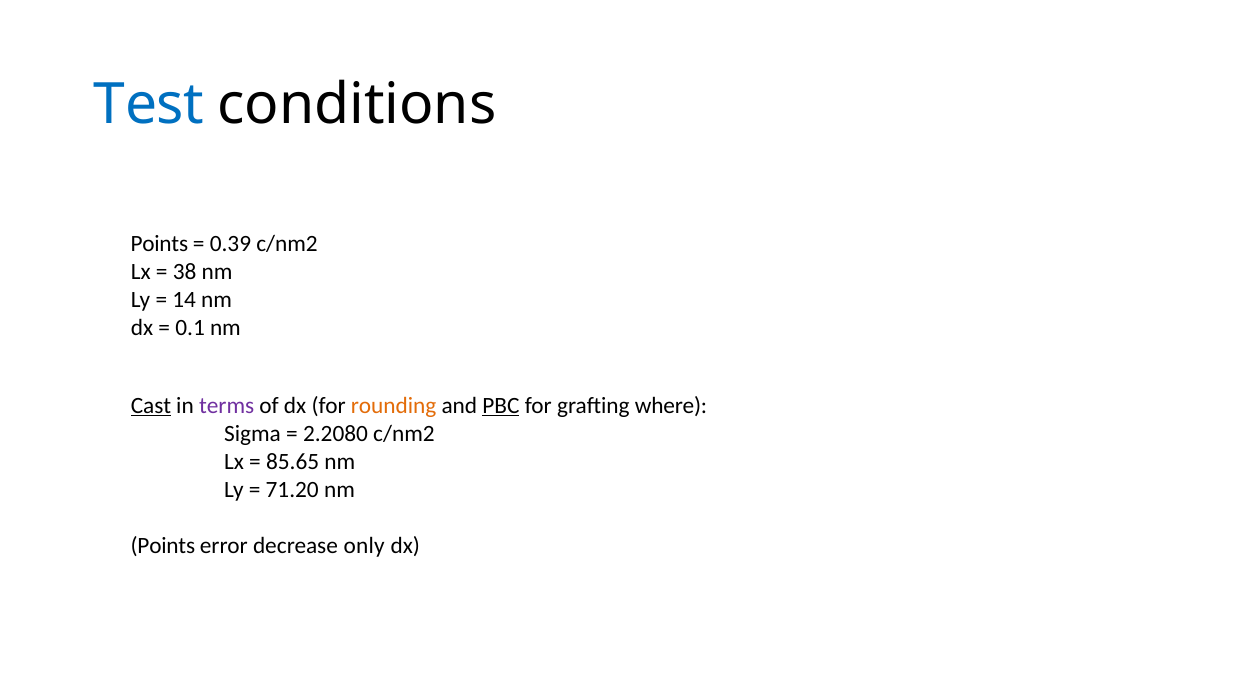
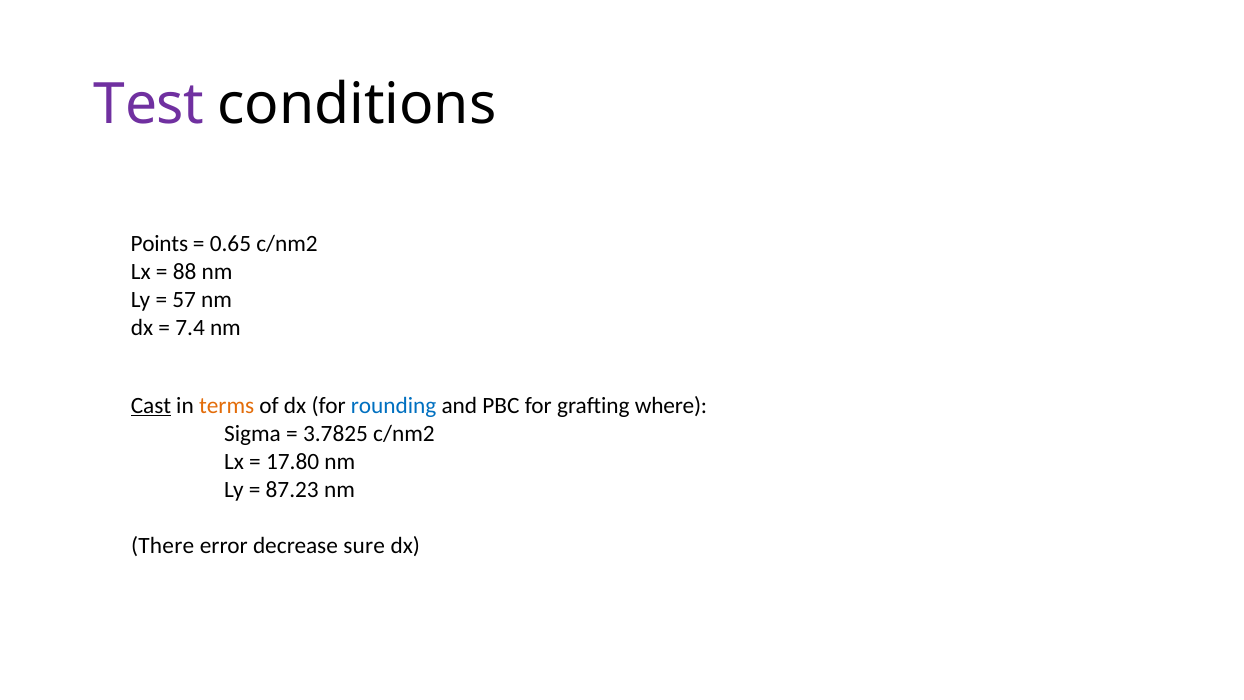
Test colour: blue -> purple
0.39: 0.39 -> 0.65
38: 38 -> 88
14: 14 -> 57
0.1: 0.1 -> 7.4
terms colour: purple -> orange
rounding colour: orange -> blue
PBC underline: present -> none
2.2080: 2.2080 -> 3.7825
85.65: 85.65 -> 17.80
71.20: 71.20 -> 87.23
Points at (163, 545): Points -> There
only: only -> sure
